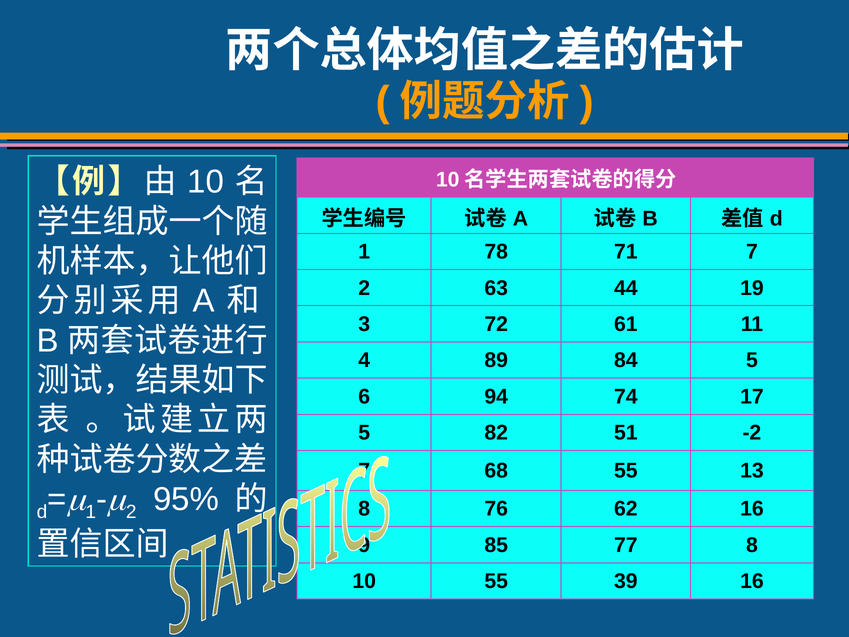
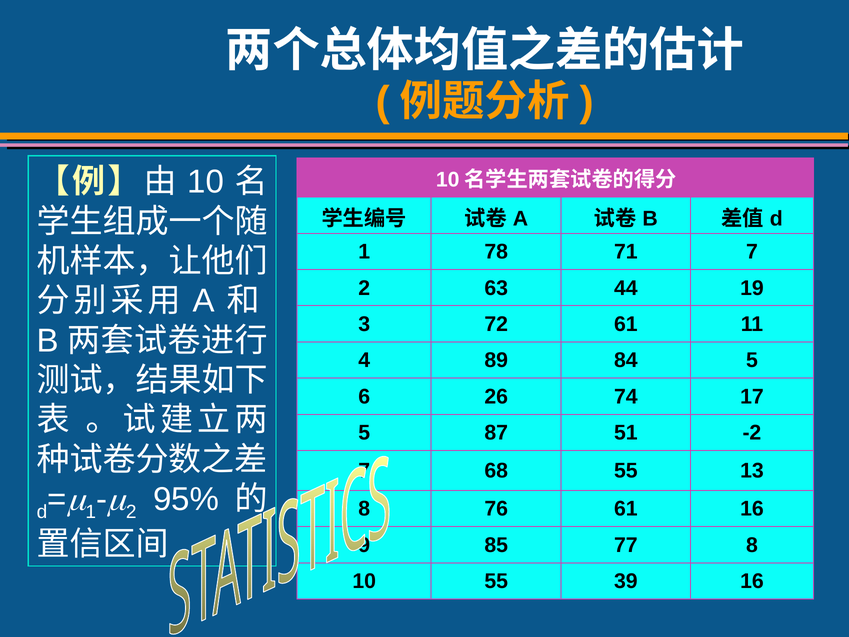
94: 94 -> 26
82: 82 -> 87
76 62: 62 -> 61
